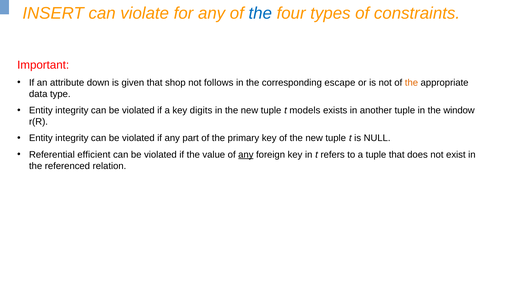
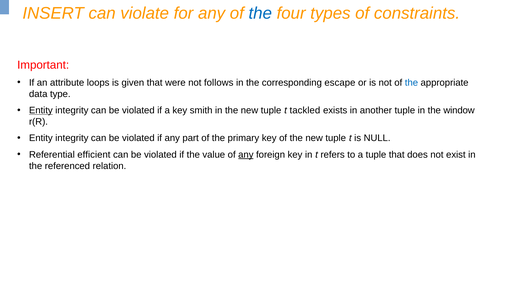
down: down -> loops
shop: shop -> were
the at (411, 83) colour: orange -> blue
Entity at (41, 110) underline: none -> present
digits: digits -> smith
models: models -> tackled
